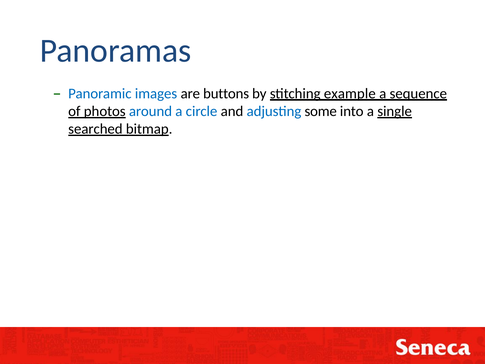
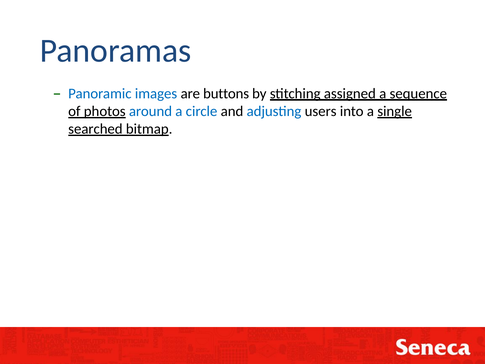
example: example -> assigned
some: some -> users
